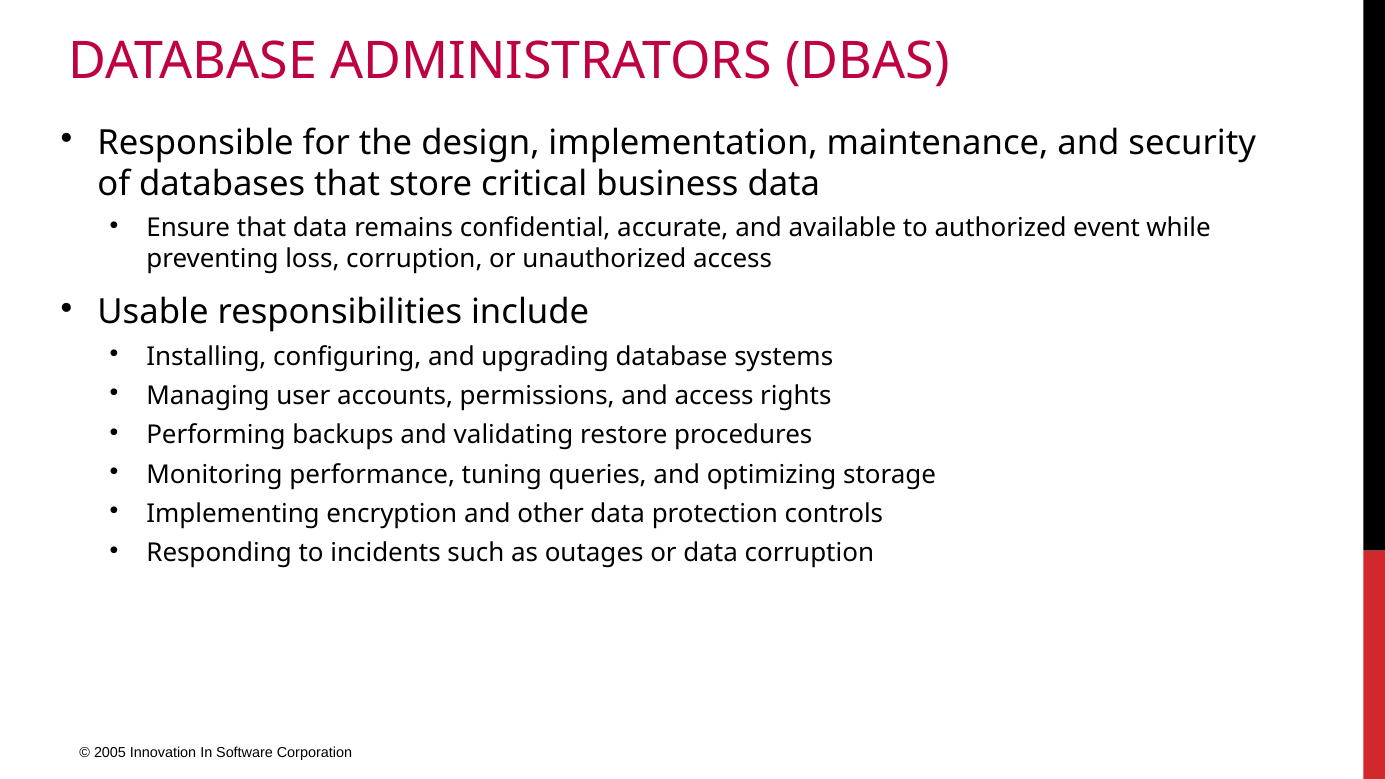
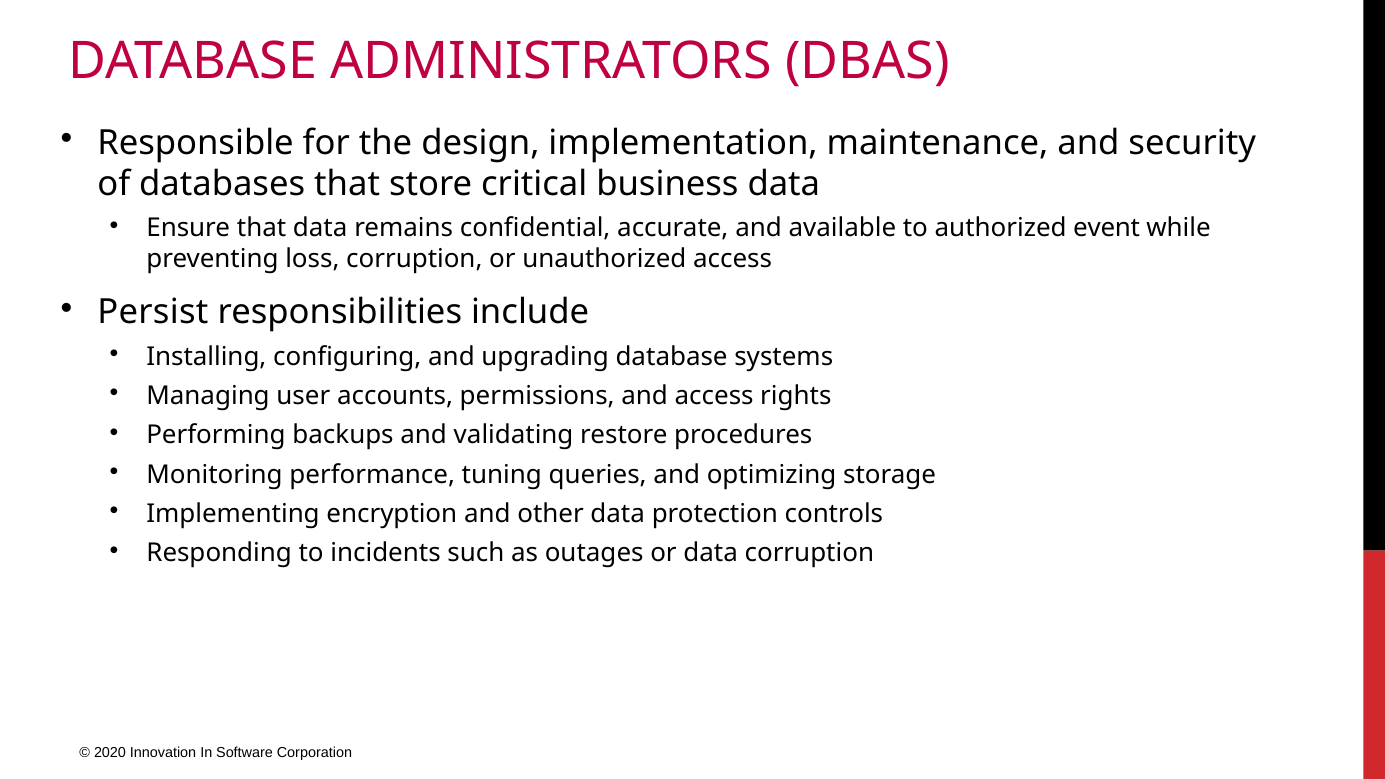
Usable: Usable -> Persist
2005: 2005 -> 2020
